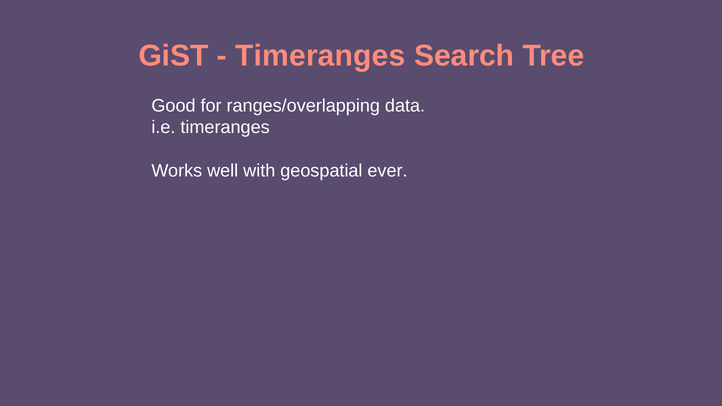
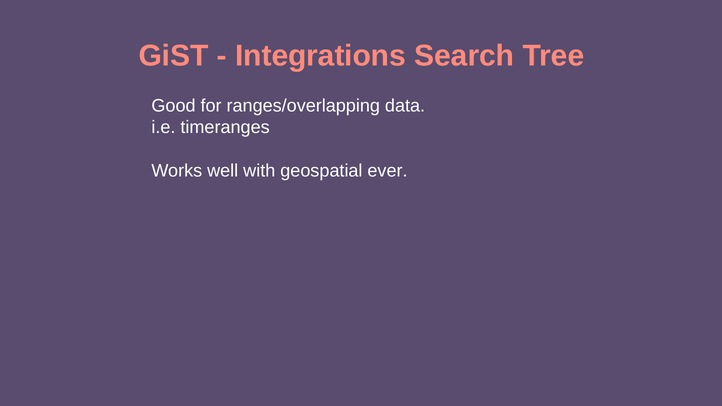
Timeranges at (320, 56): Timeranges -> Integrations
